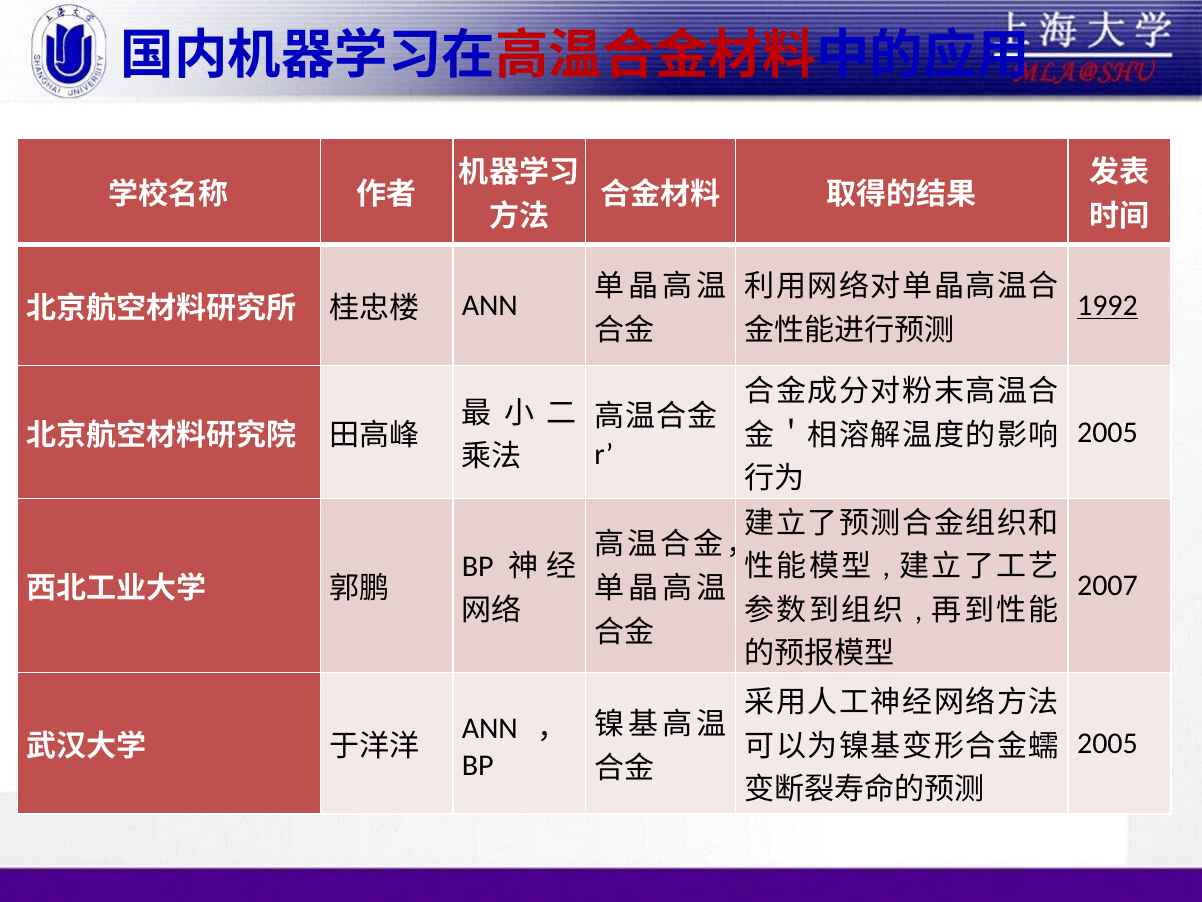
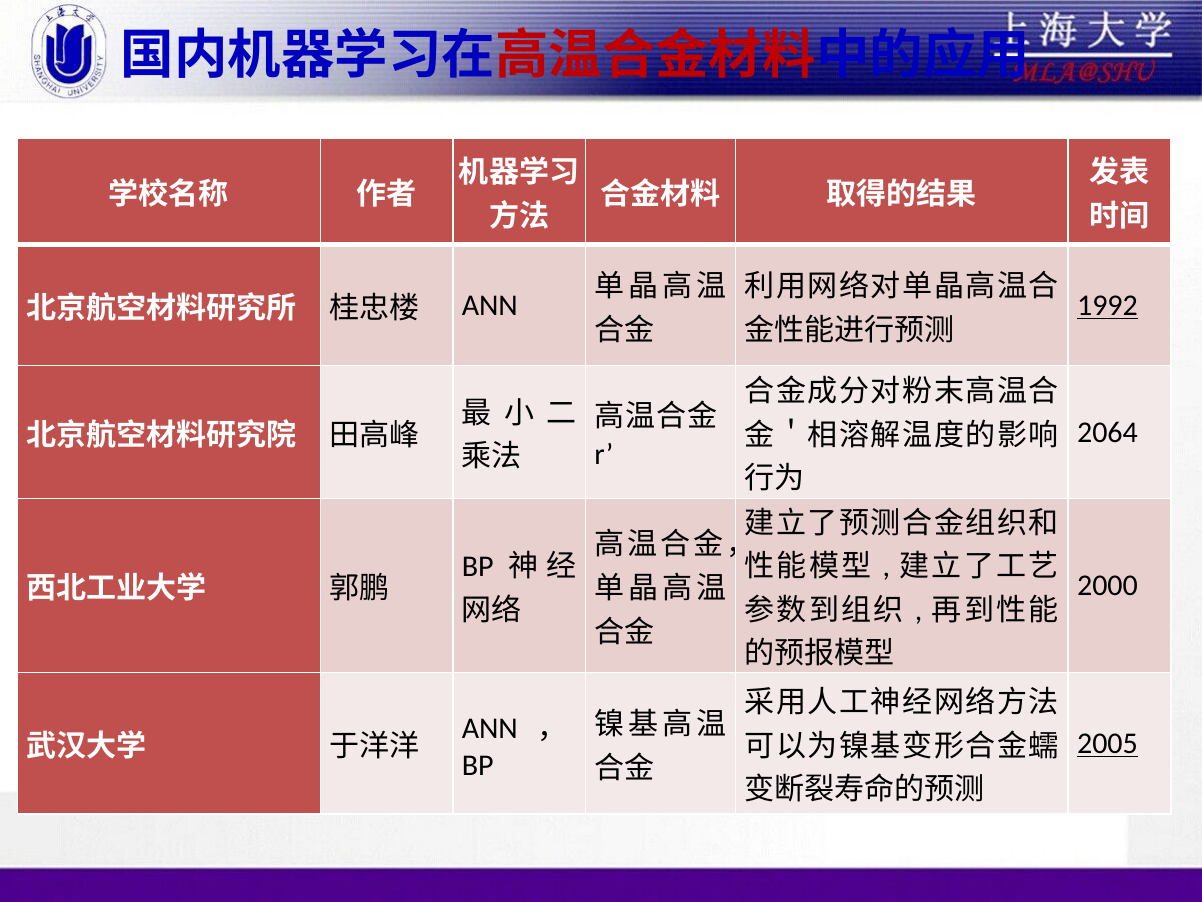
2005 at (1107, 432): 2005 -> 2064
2007: 2007 -> 2000
2005 at (1107, 743) underline: none -> present
